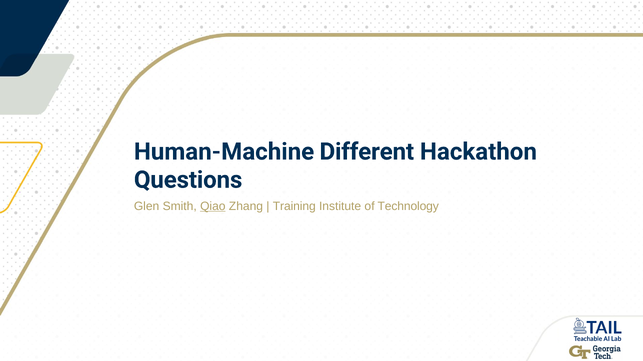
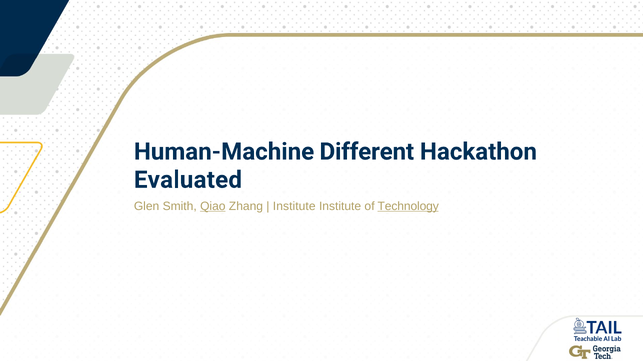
Questions: Questions -> Evaluated
Training at (294, 206): Training -> Institute
Technology underline: none -> present
